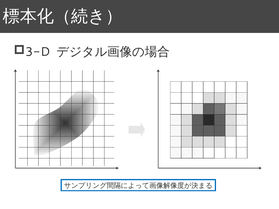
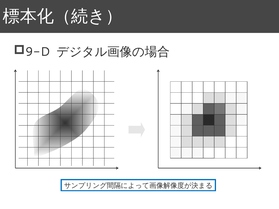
3-D: 3-D -> 9-D
